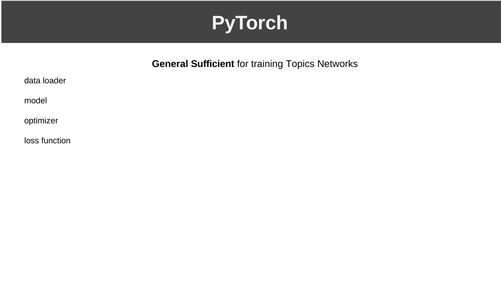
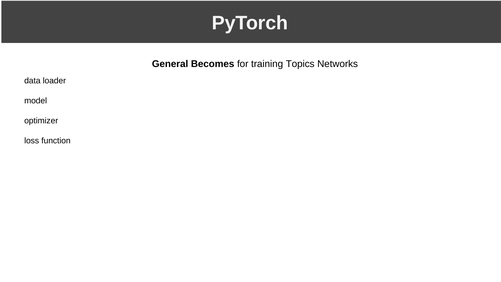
Sufficient: Sufficient -> Becomes
